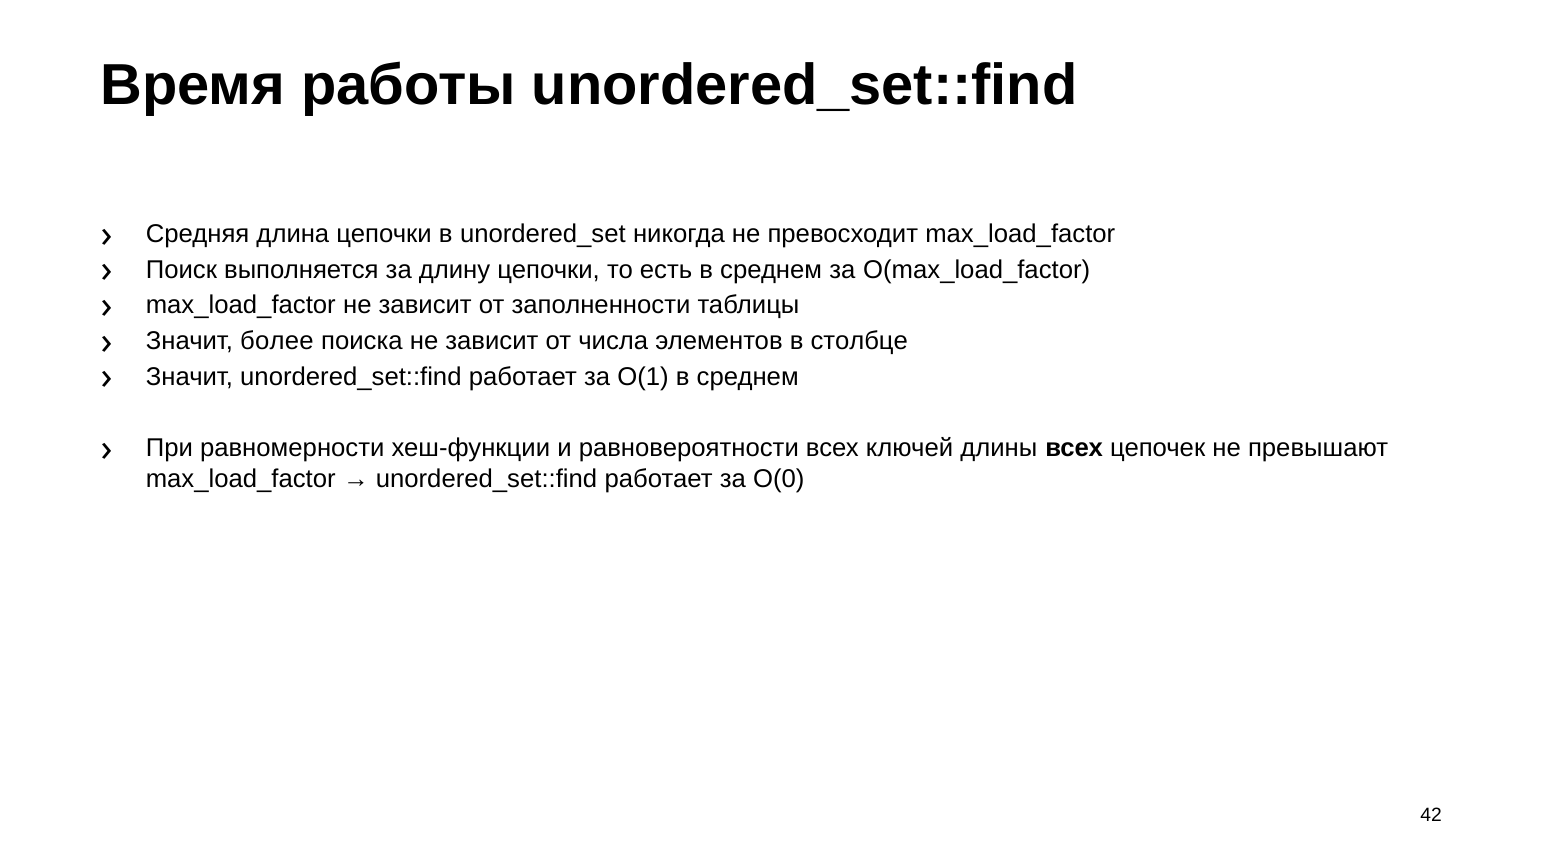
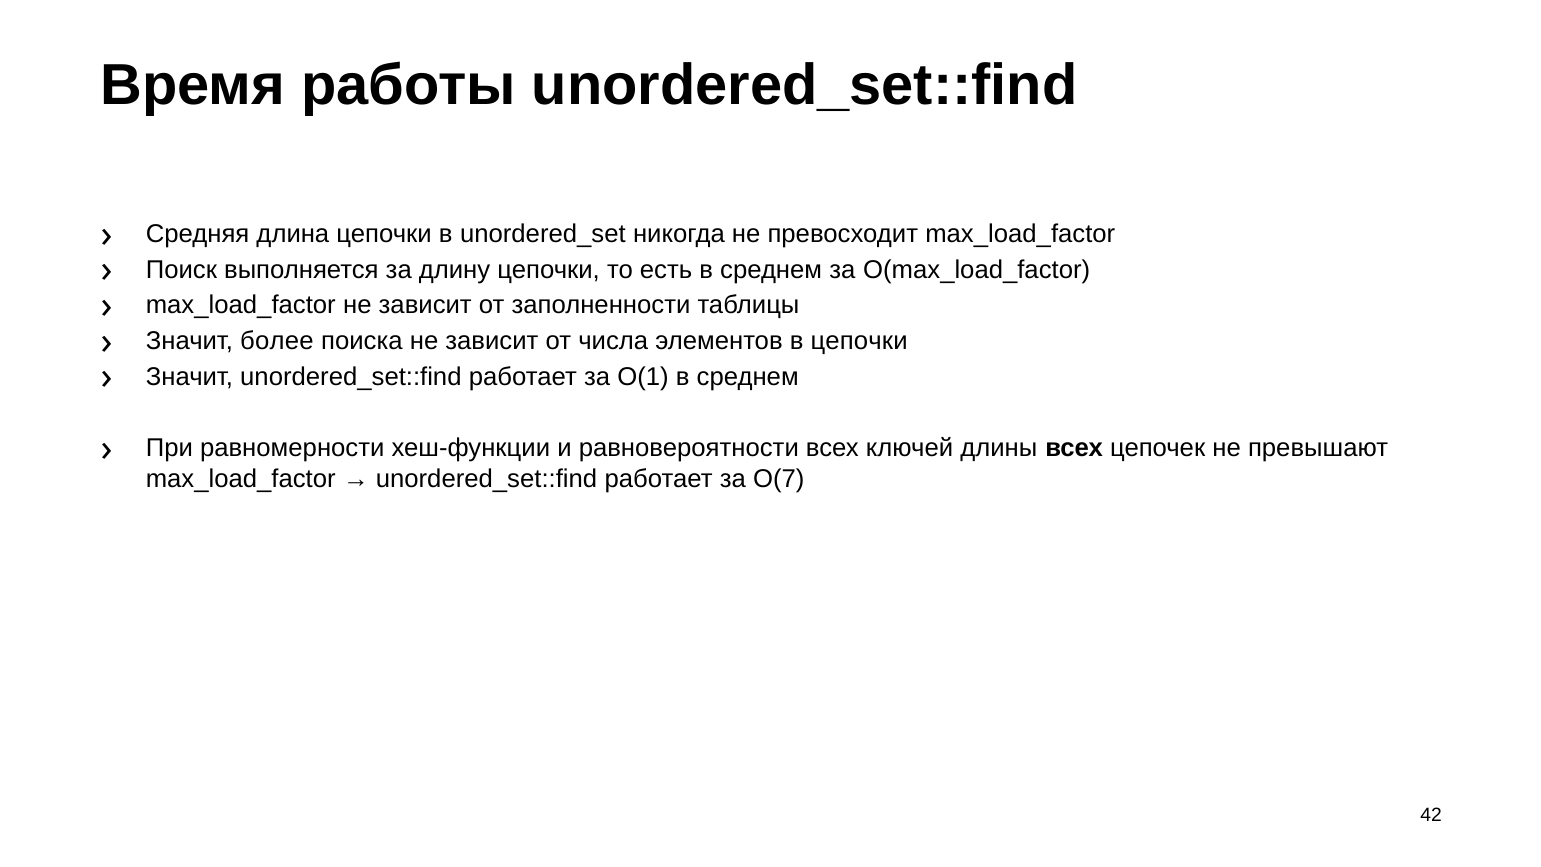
в столбце: столбце -> цепочки
O(0: O(0 -> O(7
